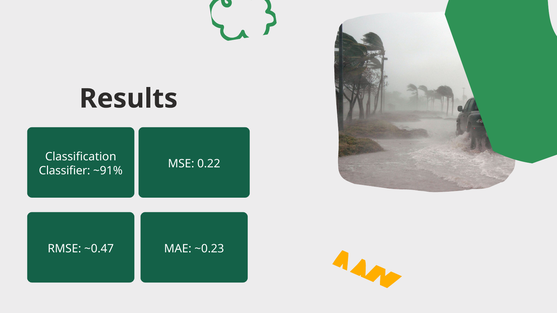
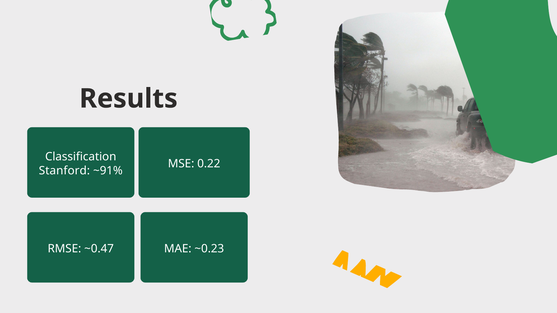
Classifier: Classifier -> Stanford
